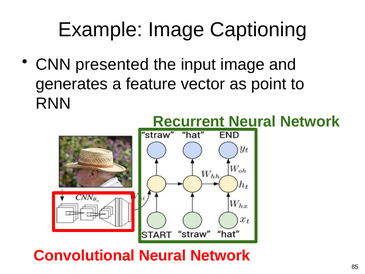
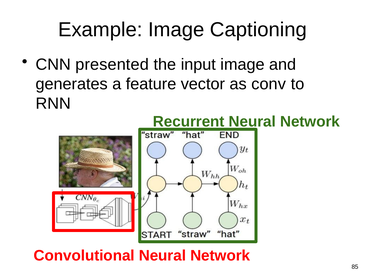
point: point -> conv
